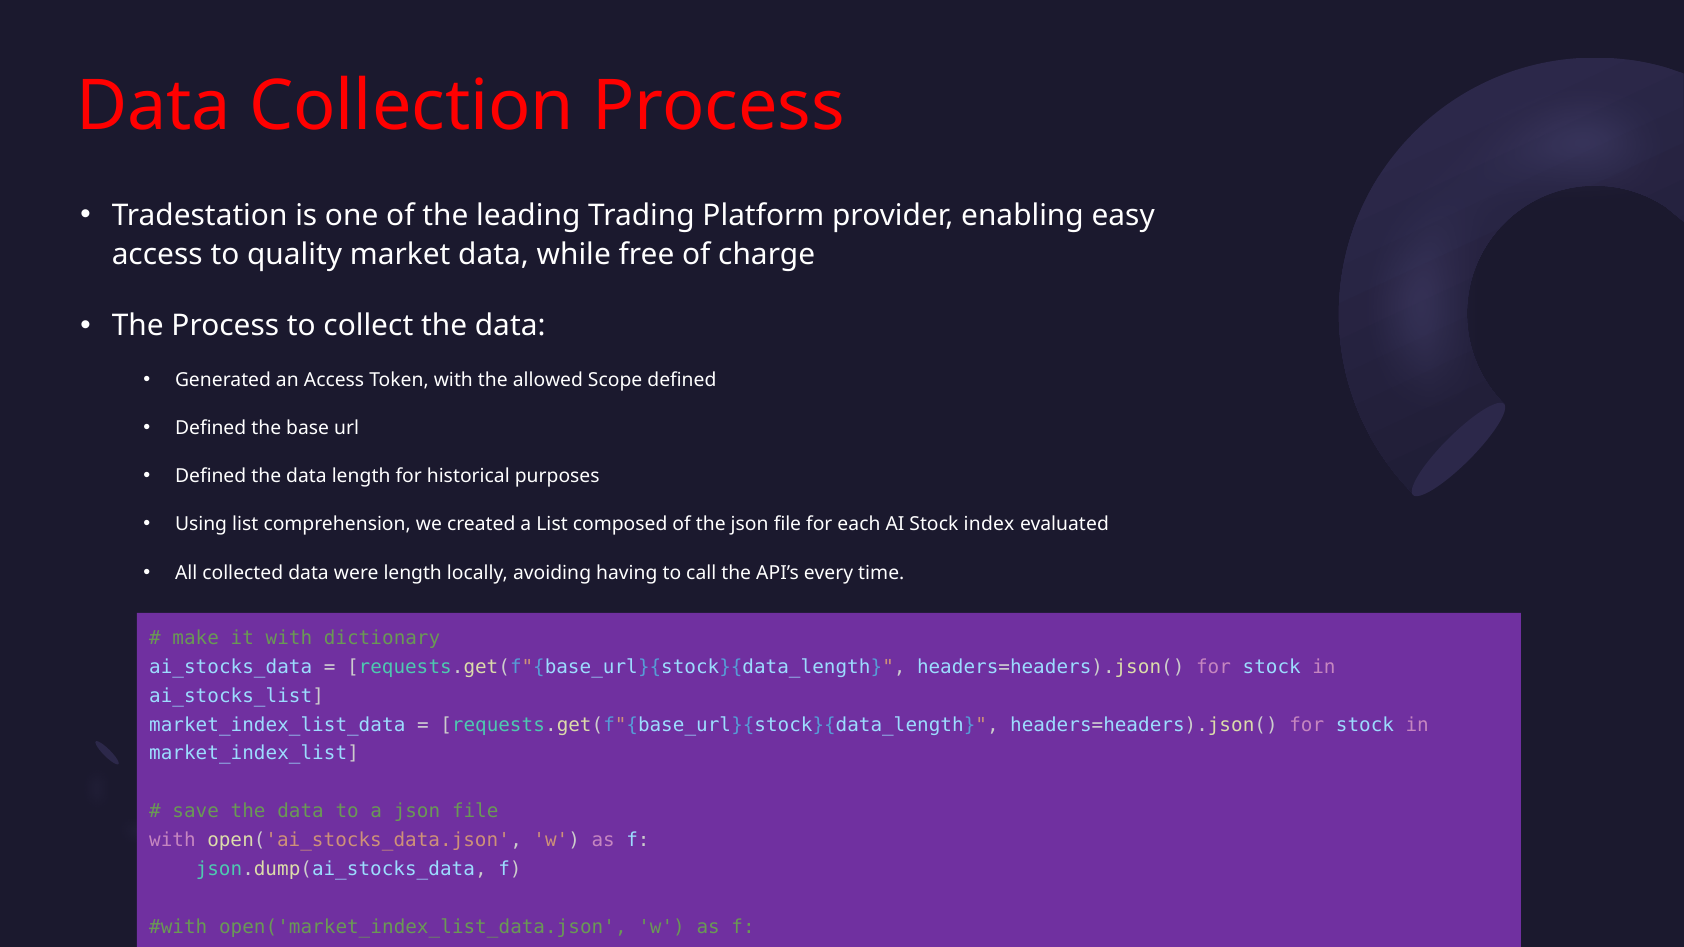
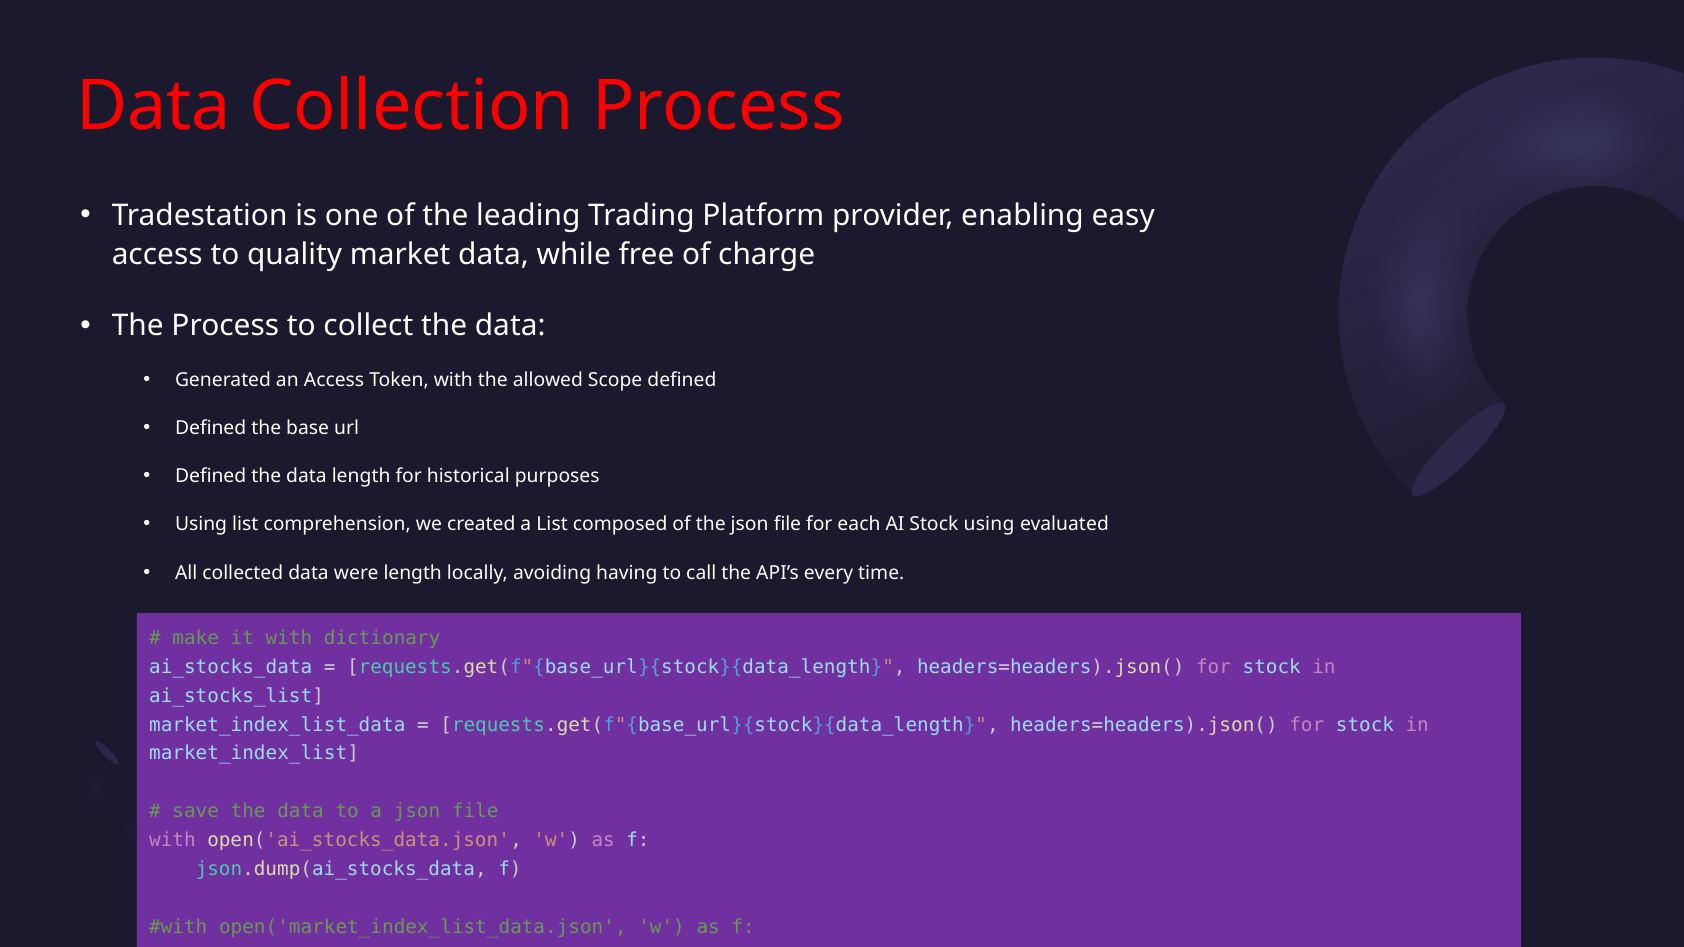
Stock index: index -> using
